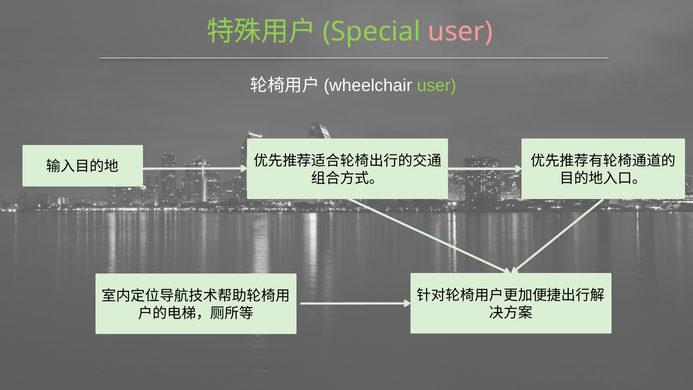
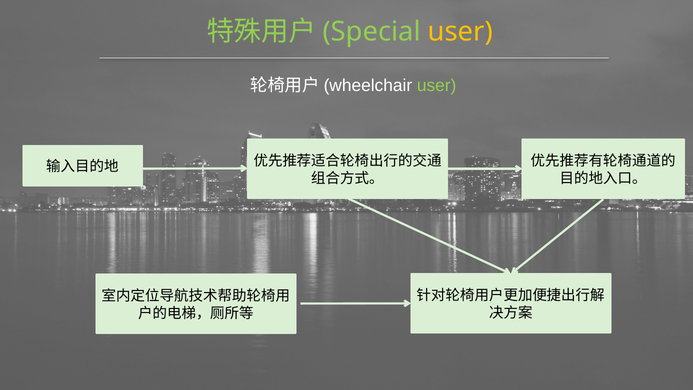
user at (460, 32) colour: pink -> yellow
